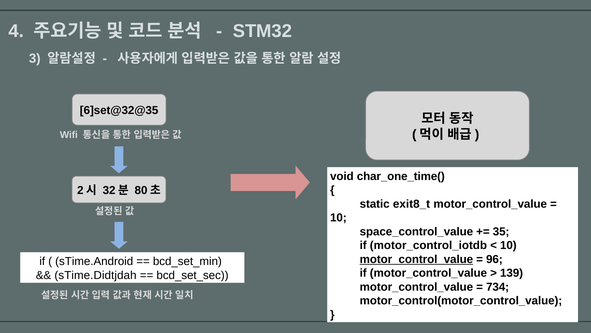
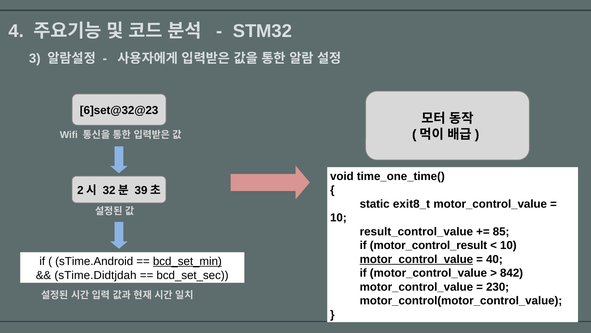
6]set@32@35: 6]set@32@35 -> 6]set@32@23
char_one_time(: char_one_time( -> time_one_time(
80: 80 -> 39
space_control_value: space_control_value -> result_control_value
35: 35 -> 85
motor_control_iotdb: motor_control_iotdb -> motor_control_result
96: 96 -> 40
bcd_set_min underline: none -> present
139: 139 -> 842
734: 734 -> 230
